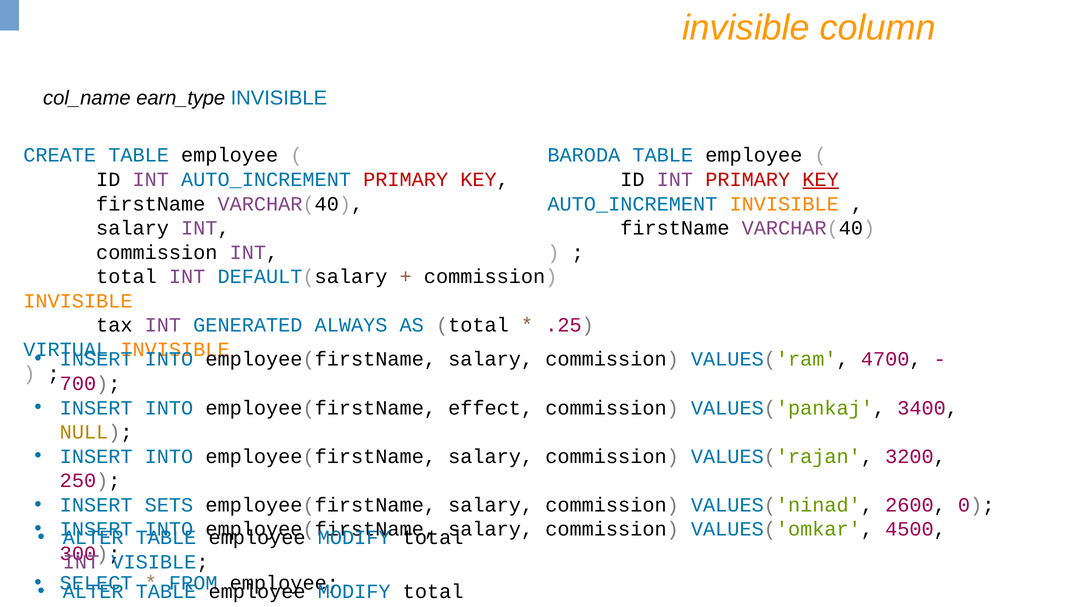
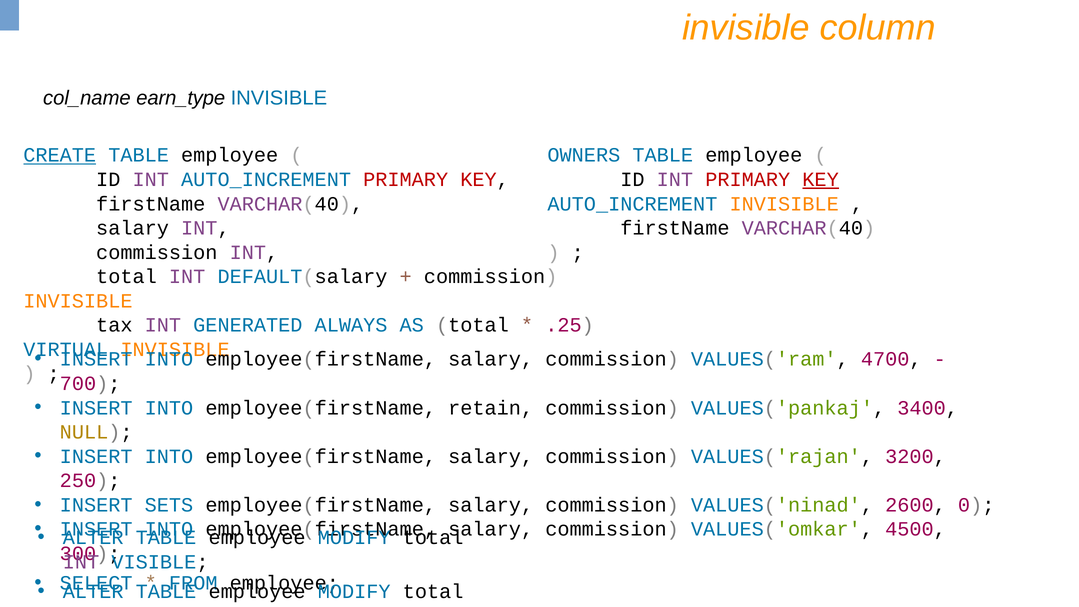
CREATE underline: none -> present
BARODA: BARODA -> OWNERS
effect: effect -> retain
